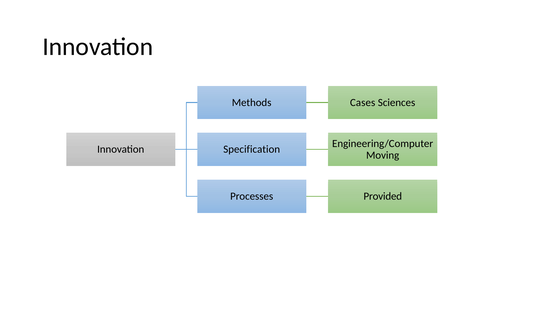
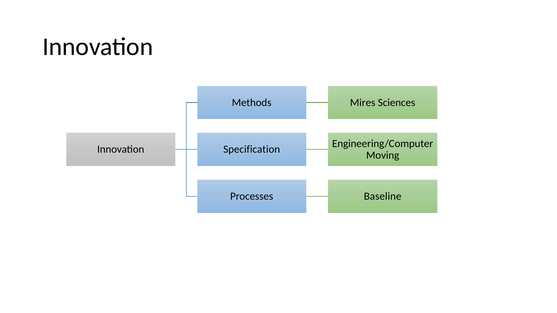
Cases: Cases -> Mires
Provided: Provided -> Baseline
